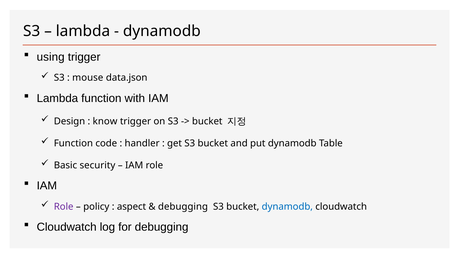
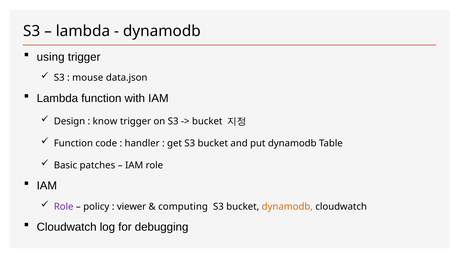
security: security -> patches
aspect: aspect -> viewer
debugging at (183, 207): debugging -> computing
dynamodb at (287, 207) colour: blue -> orange
